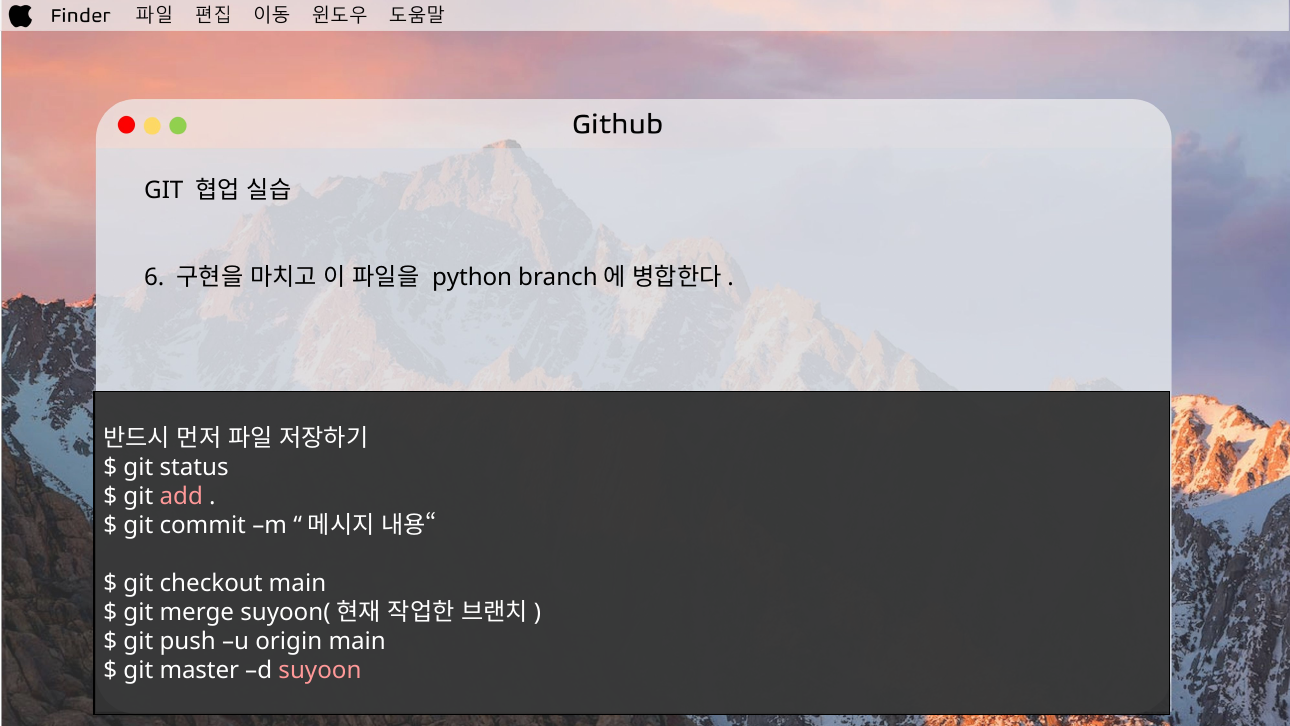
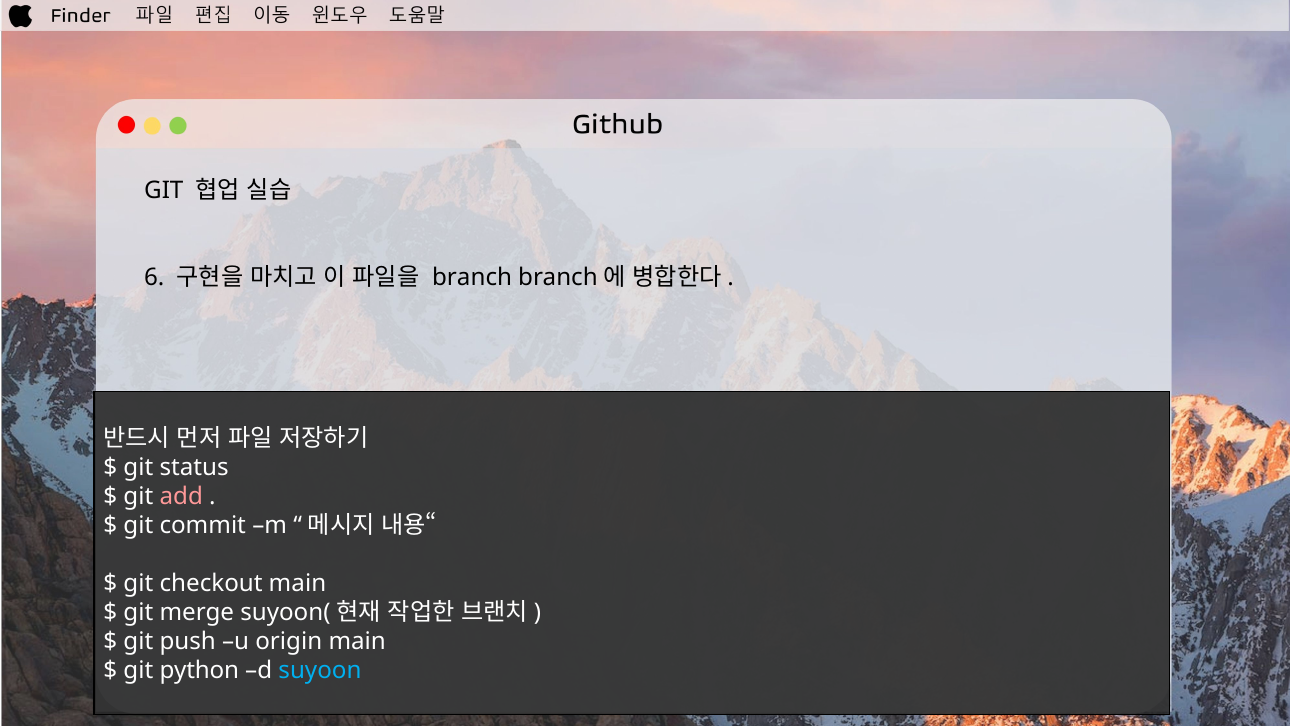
python: python -> branch
master: master -> python
suyoon colour: pink -> light blue
